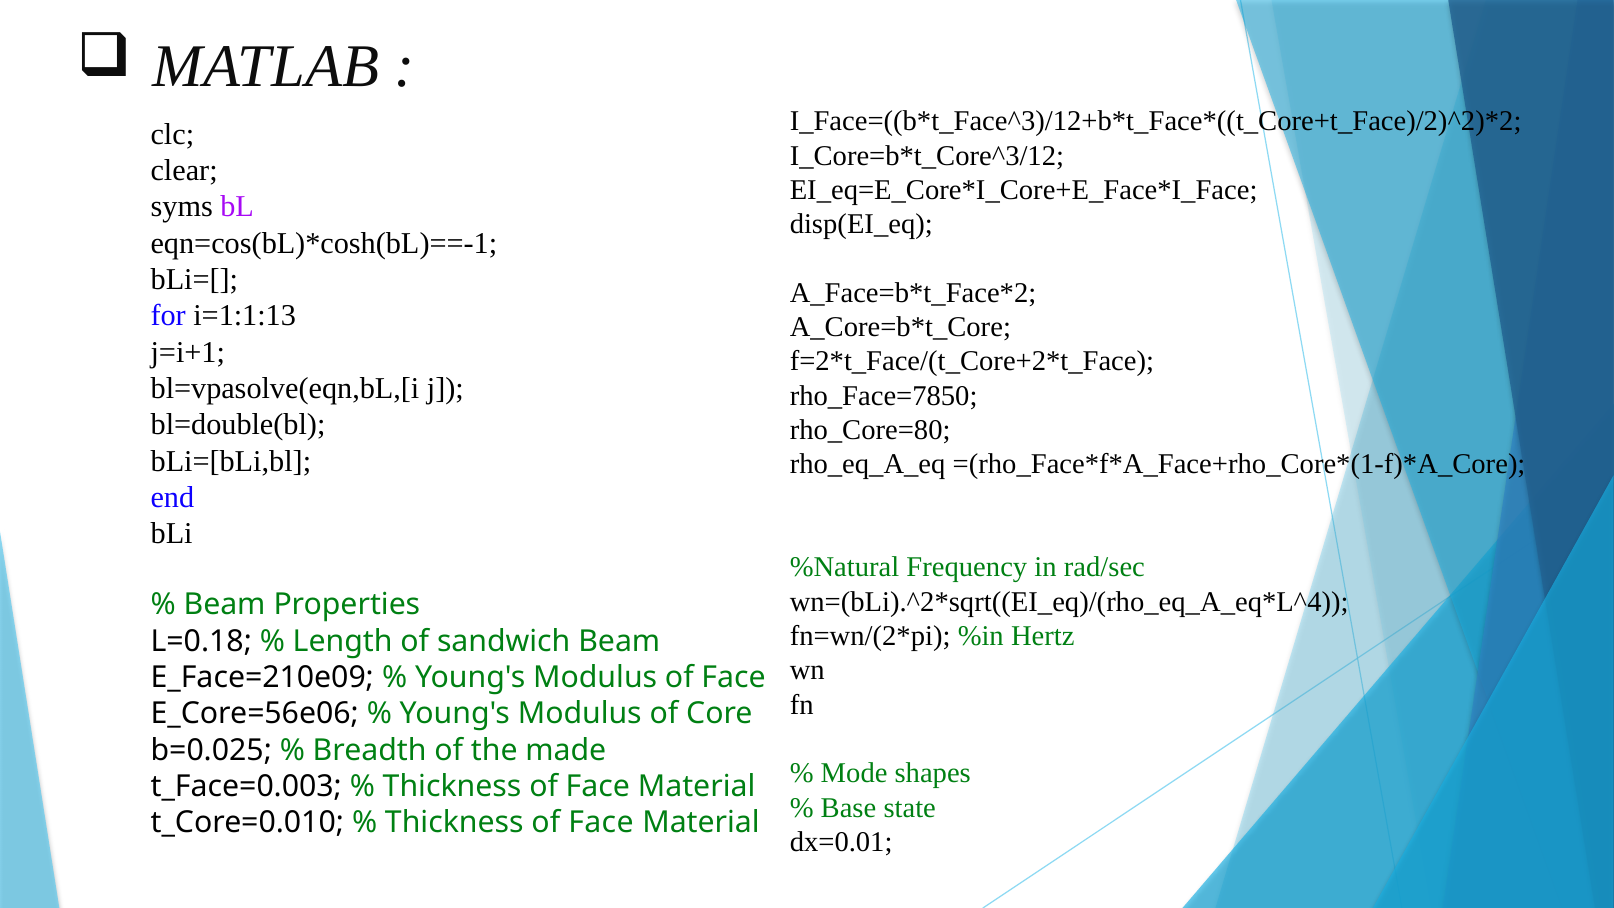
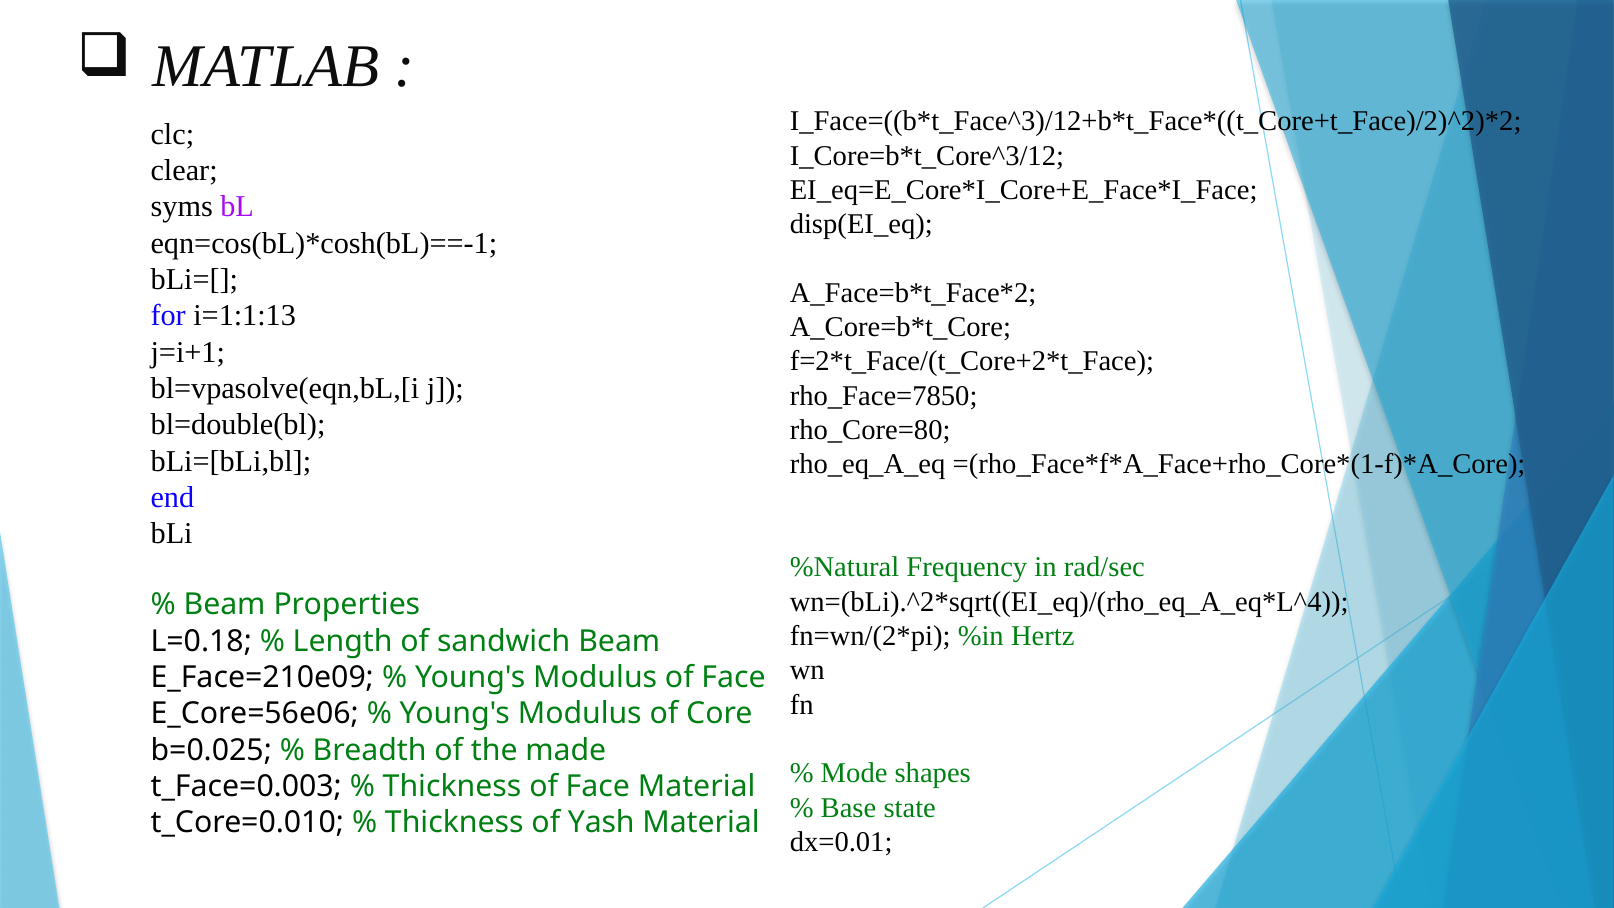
Face at (601, 823): Face -> Yash
